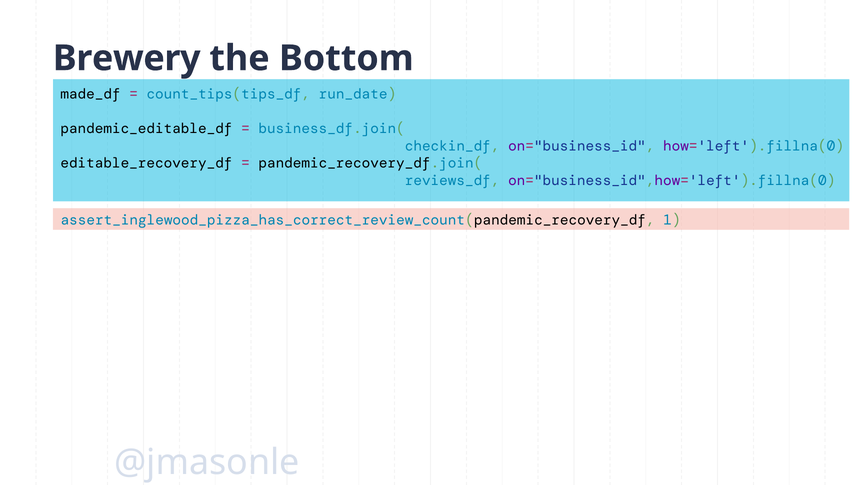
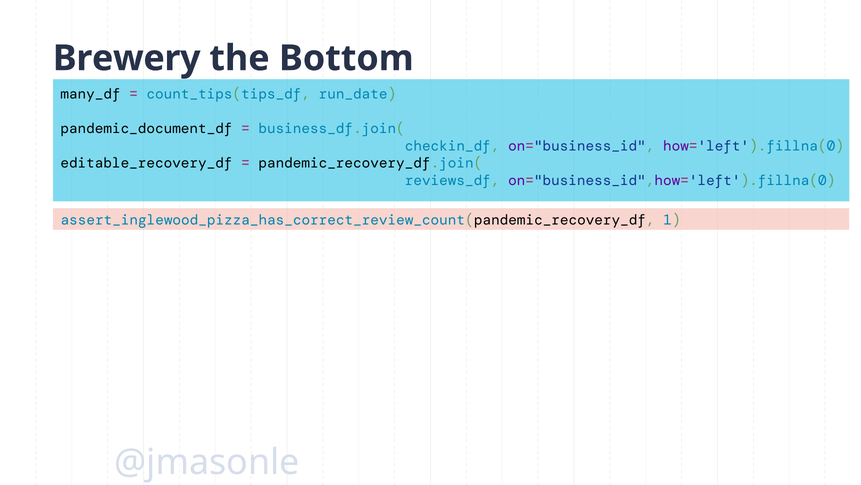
made_df: made_df -> many_df
pandemic_editable_df: pandemic_editable_df -> pandemic_document_df
